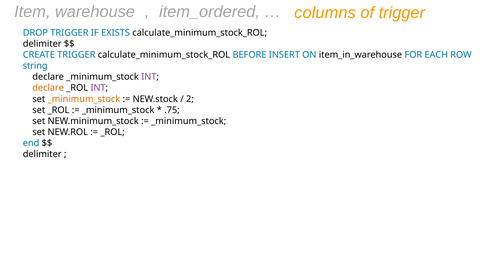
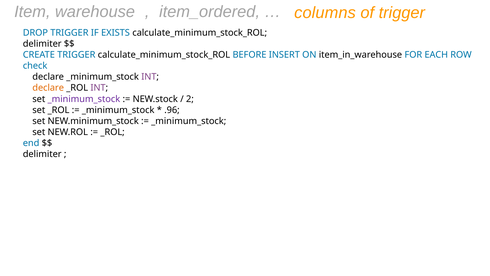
string: string -> check
_minimum_stock at (84, 99) colour: orange -> purple
.75: .75 -> .96
